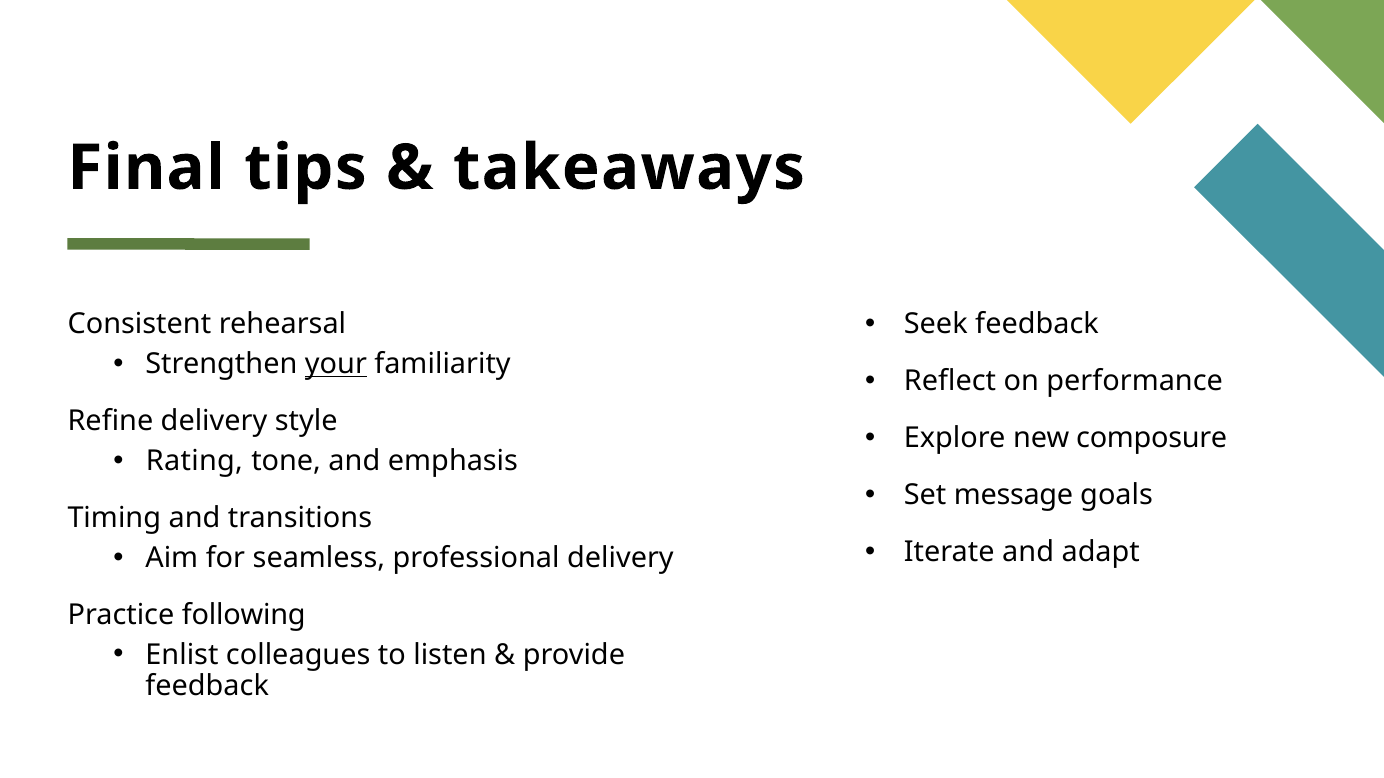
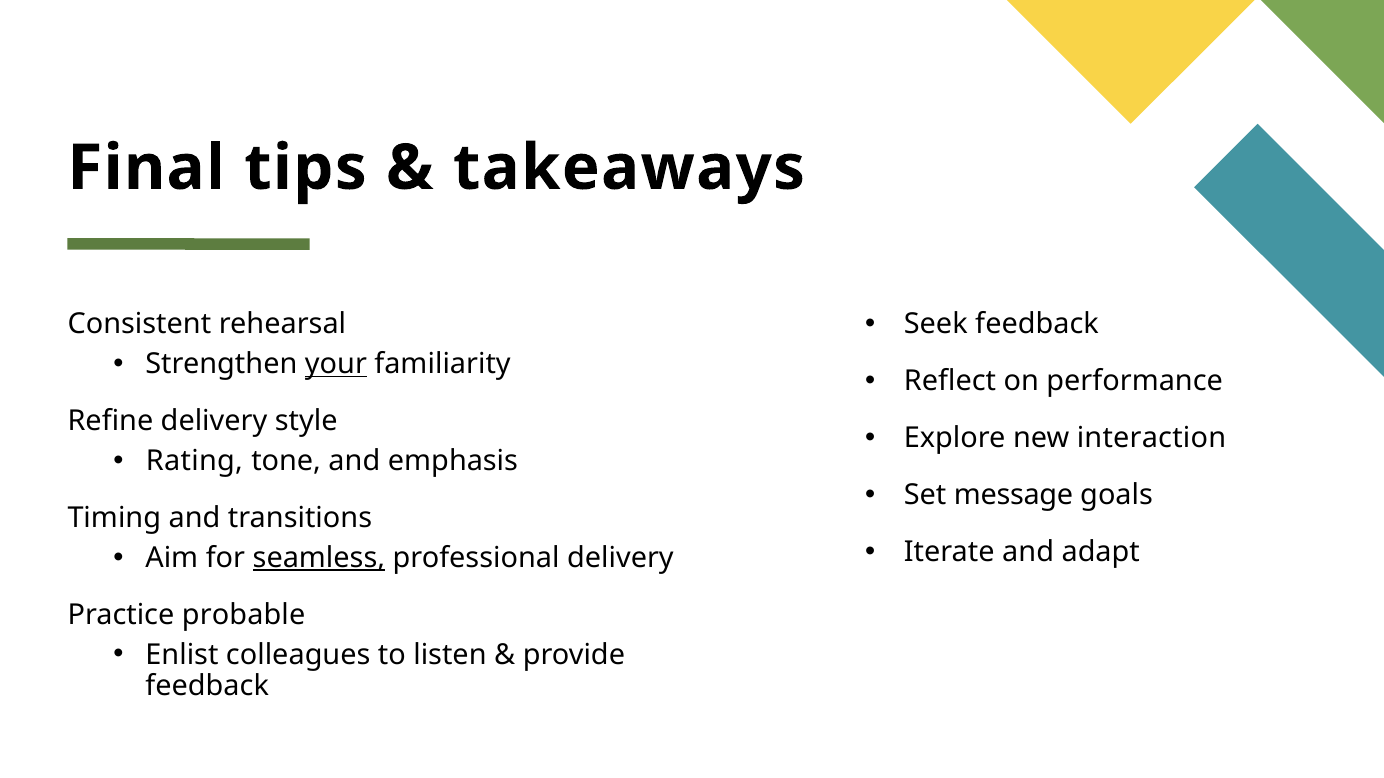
composure: composure -> interaction
seamless underline: none -> present
following: following -> probable
